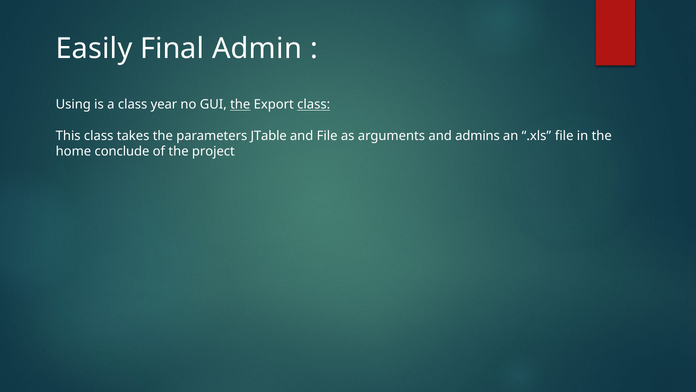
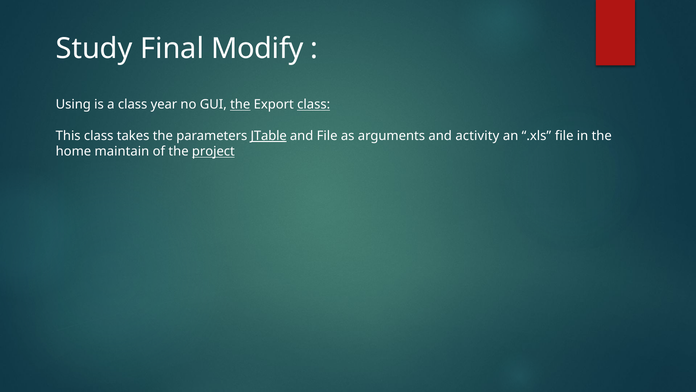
Easily: Easily -> Study
Admin: Admin -> Modify
JTable underline: none -> present
admins: admins -> activity
conclude: conclude -> maintain
project underline: none -> present
